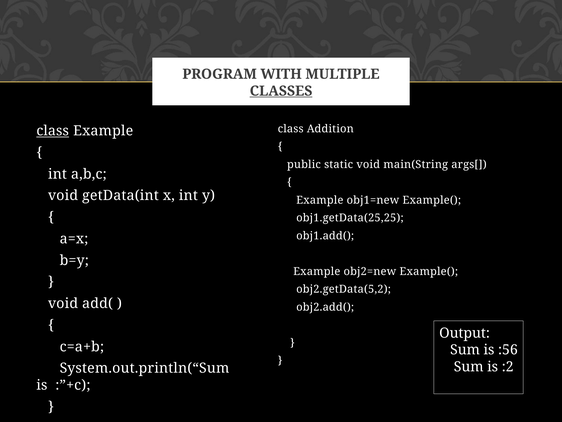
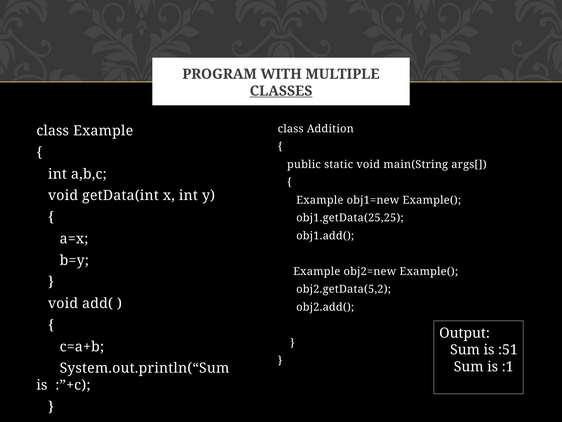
class at (53, 131) underline: present -> none
:56: :56 -> :51
:2: :2 -> :1
